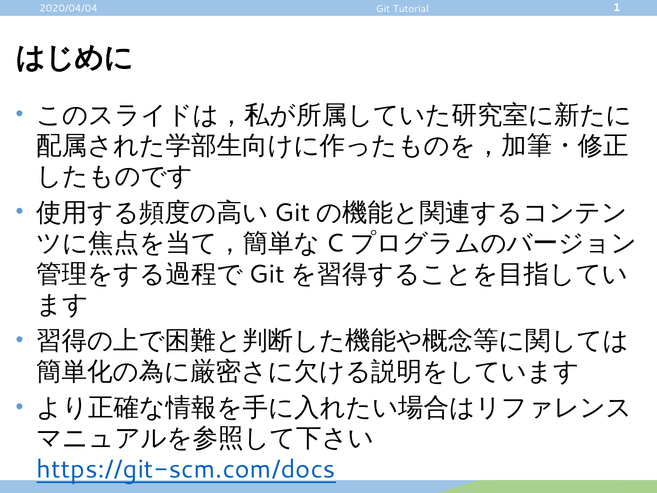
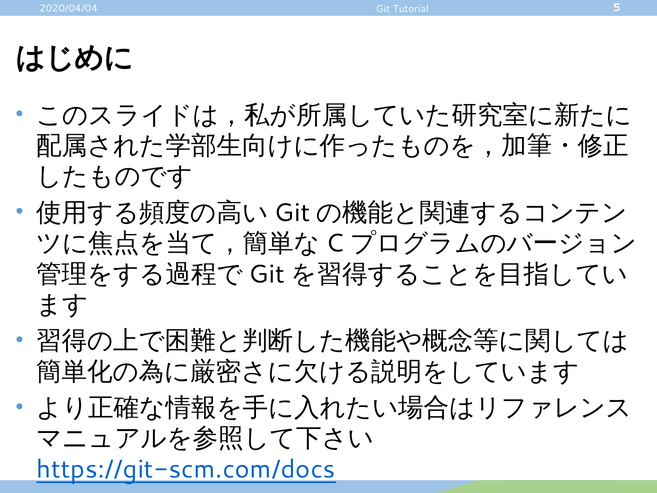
1: 1 -> 5
